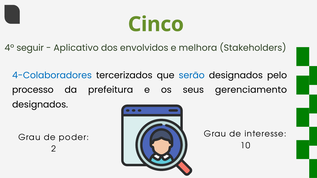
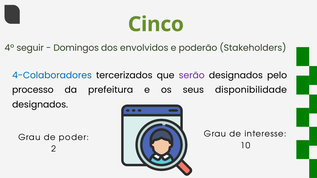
Aplicativo: Aplicativo -> Domingos
melhora: melhora -> poderão
serão colour: blue -> purple
gerenciamento: gerenciamento -> disponibilidade
